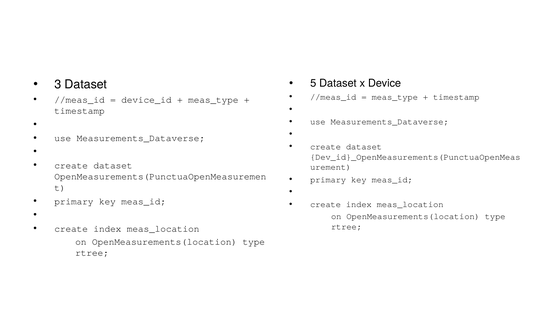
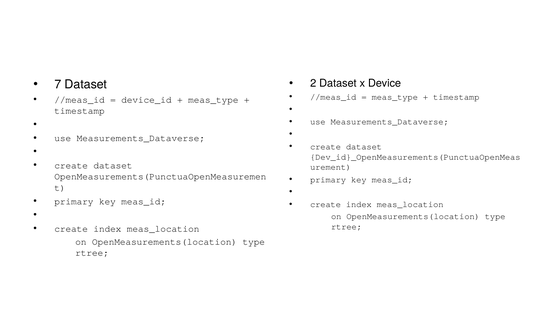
5: 5 -> 2
3: 3 -> 7
